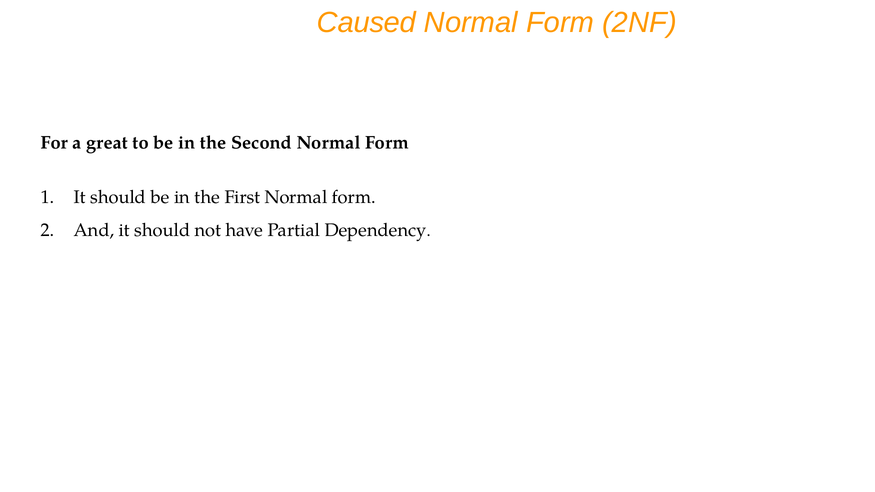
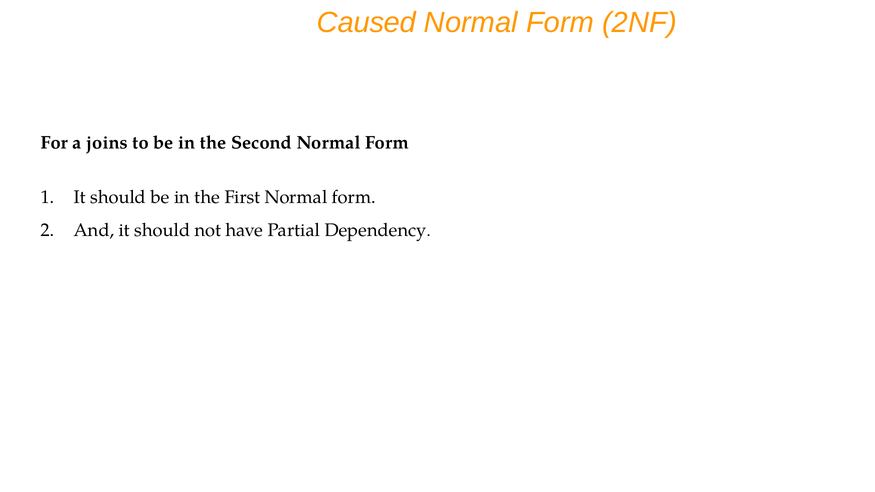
great: great -> joins
